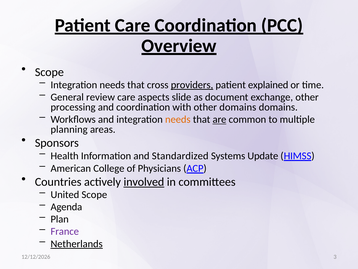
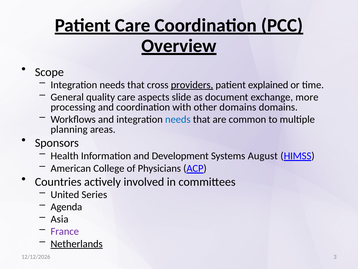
review: review -> quality
exchange other: other -> more
needs at (178, 119) colour: orange -> blue
are underline: present -> none
Standardized: Standardized -> Development
Update: Update -> August
involved underline: present -> none
United Scope: Scope -> Series
Plan: Plan -> Asia
